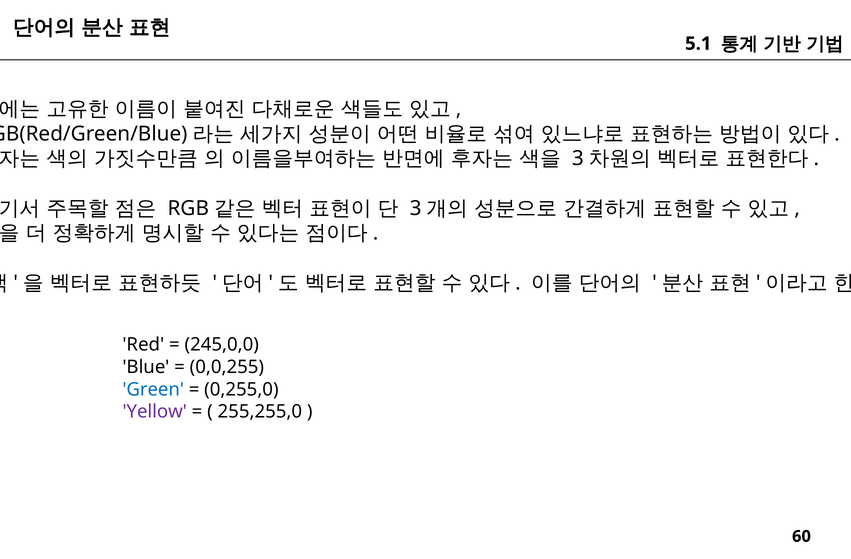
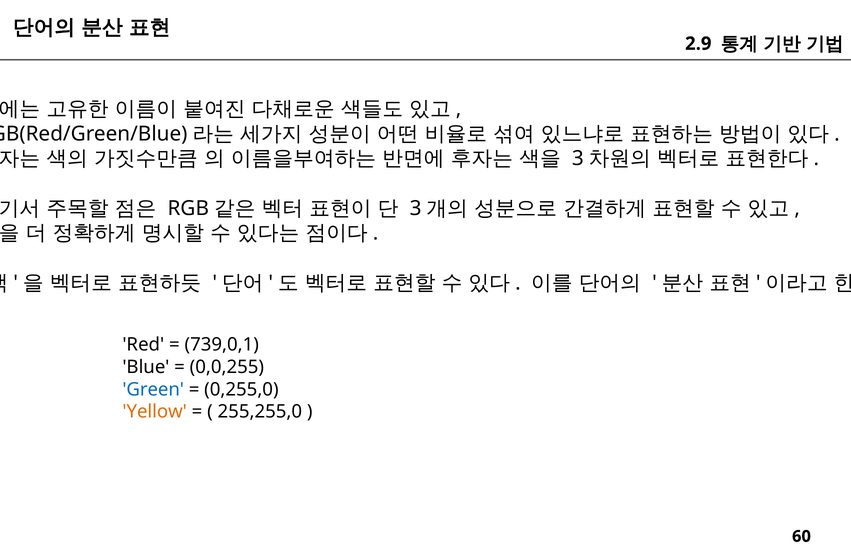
5.1: 5.1 -> 2.9
245,0,0: 245,0,0 -> 739,0,1
Yellow colour: purple -> orange
